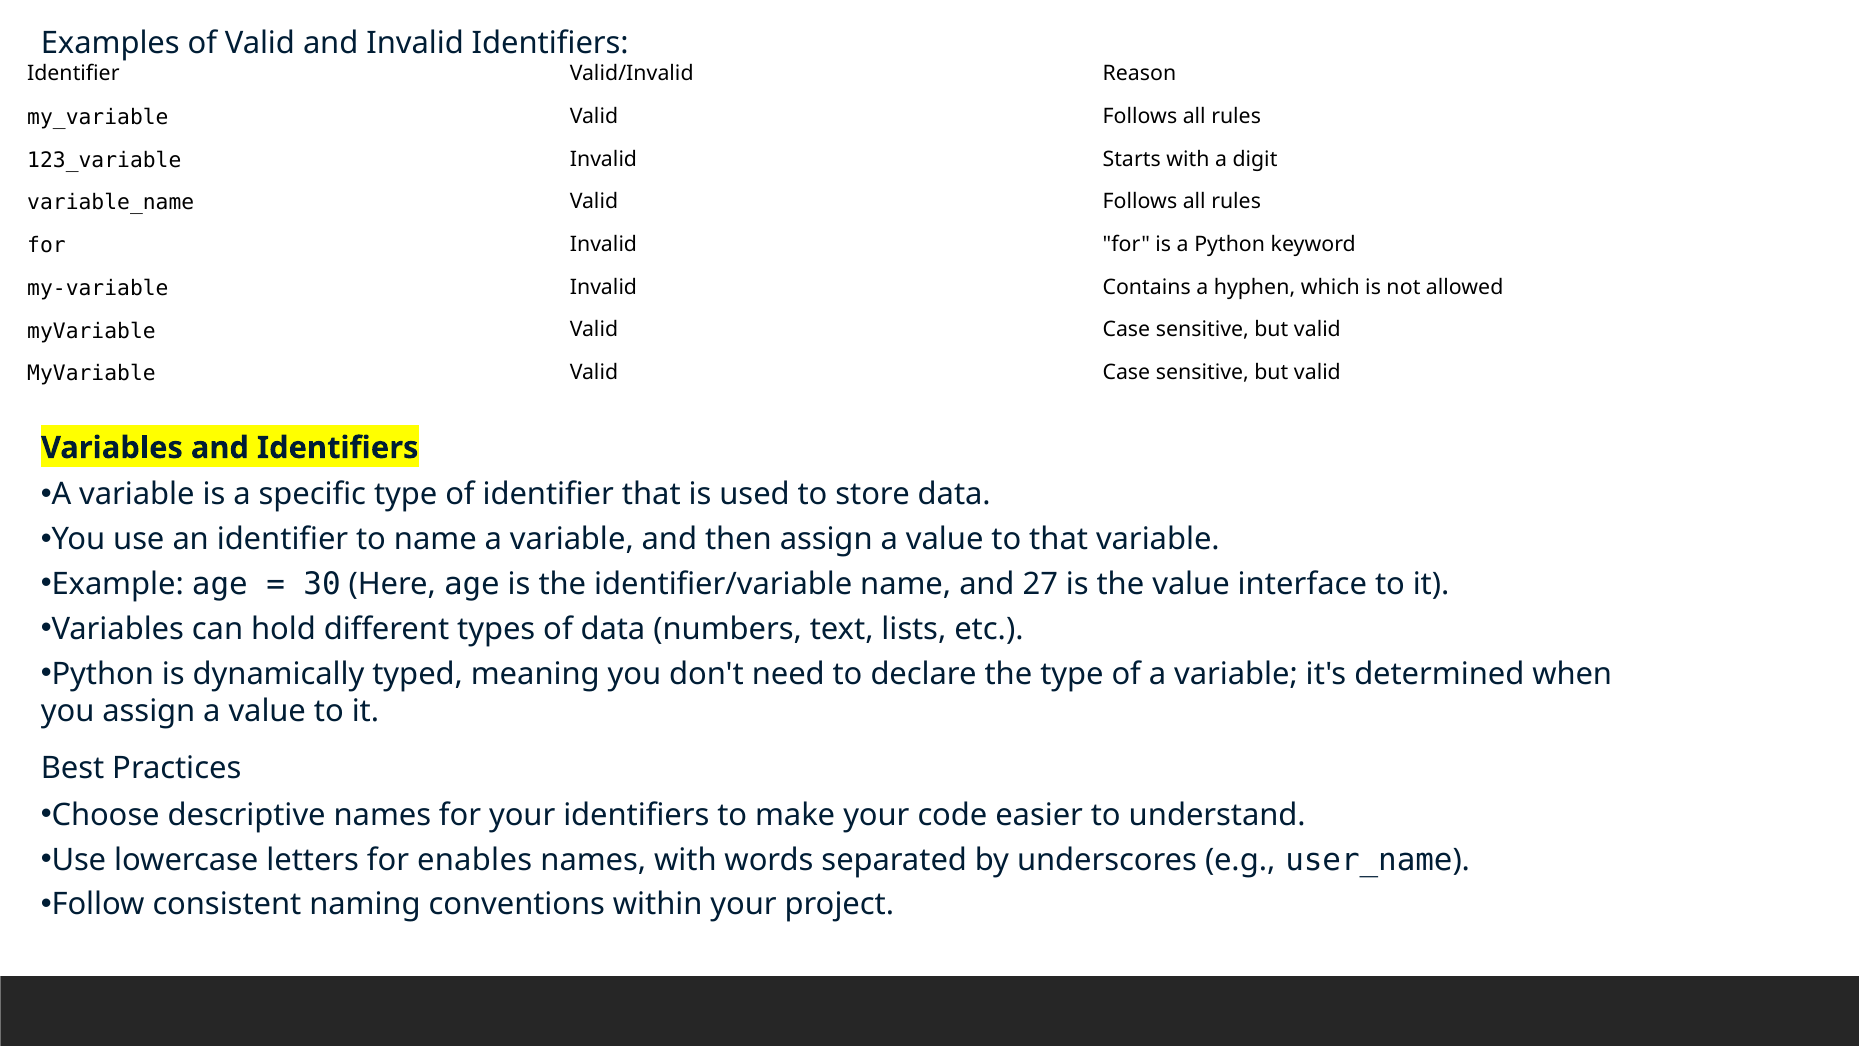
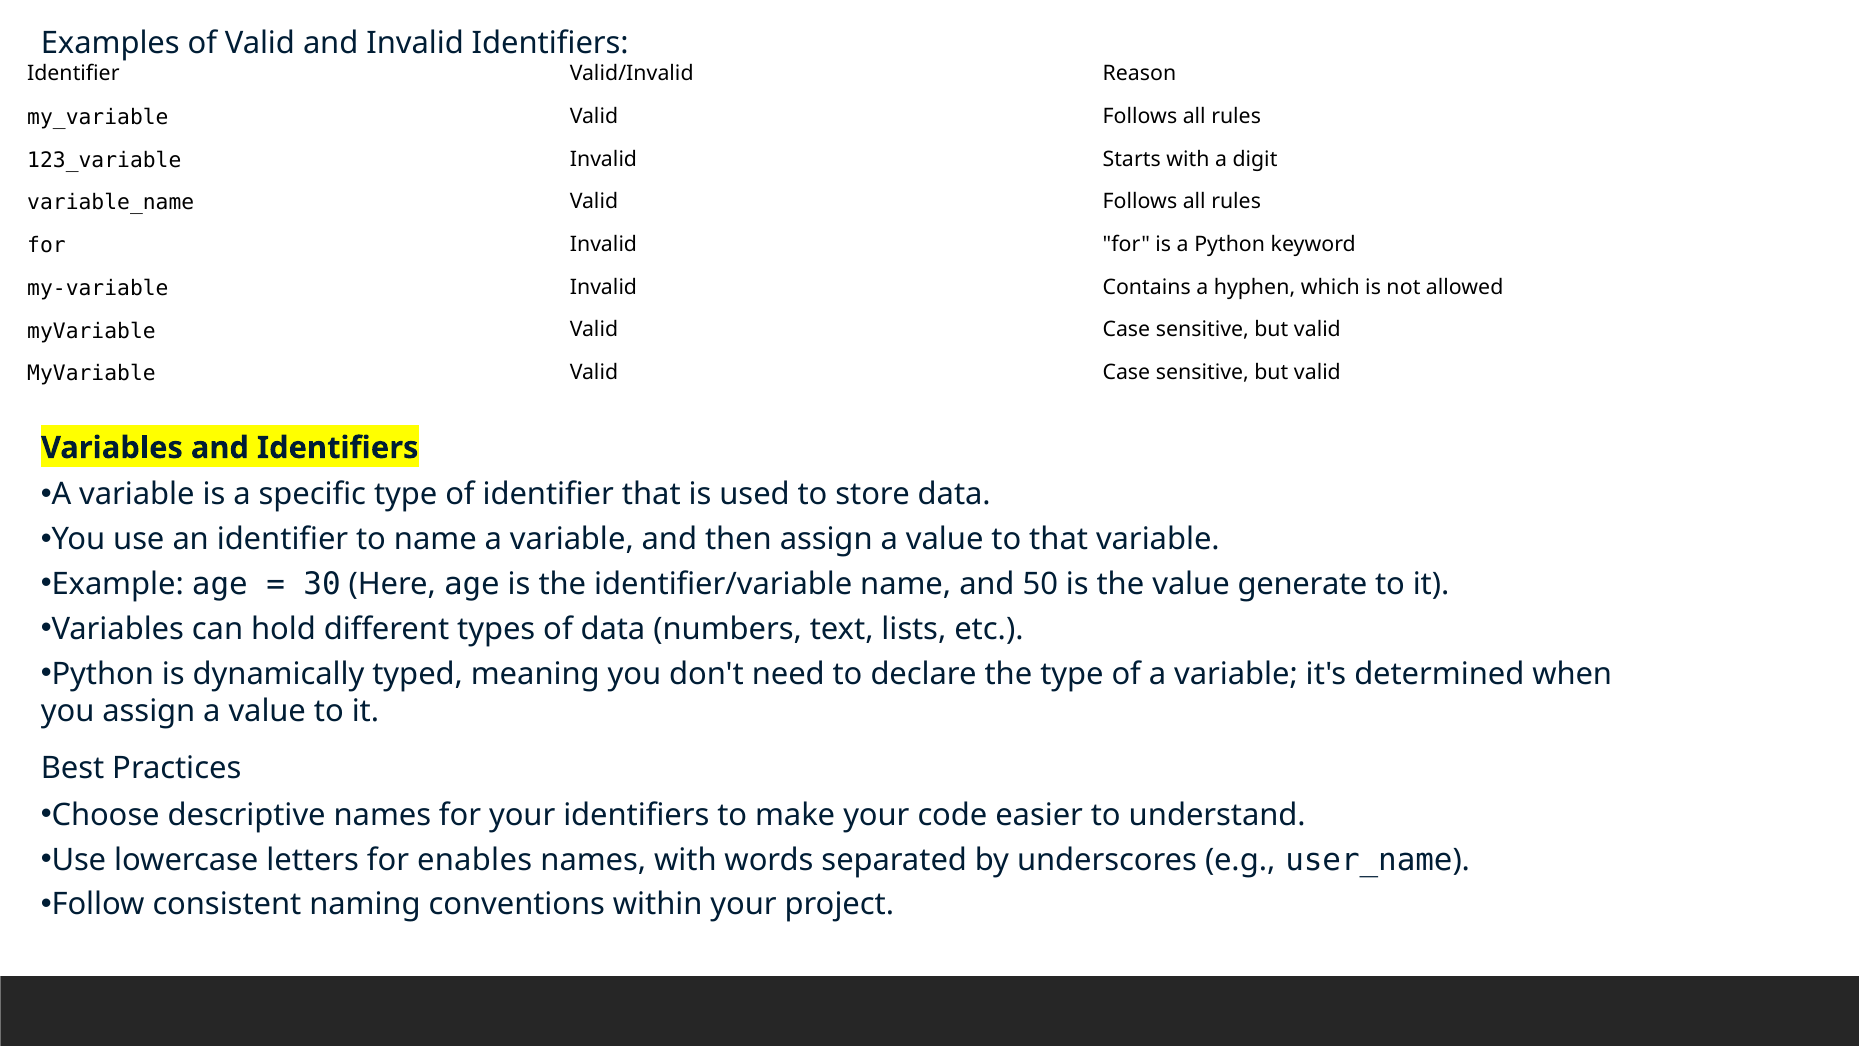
27: 27 -> 50
interface: interface -> generate
